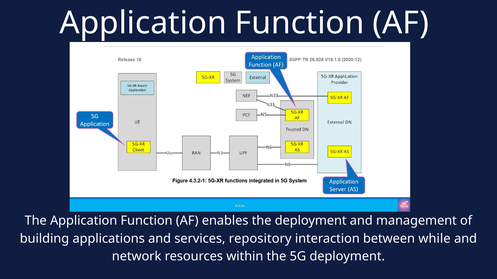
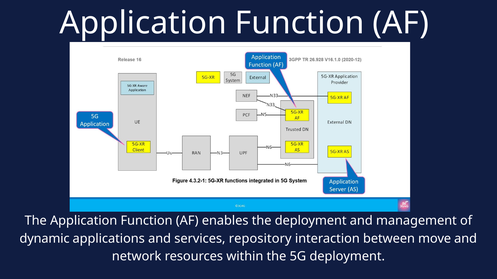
building: building -> dynamic
while: while -> move
